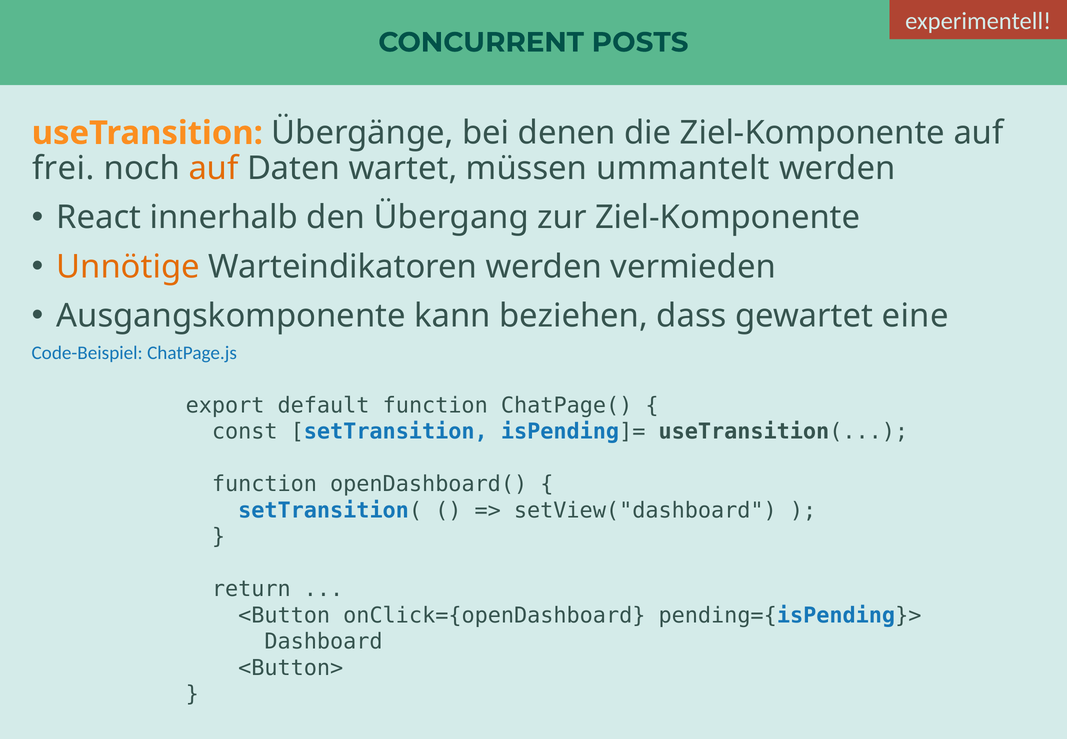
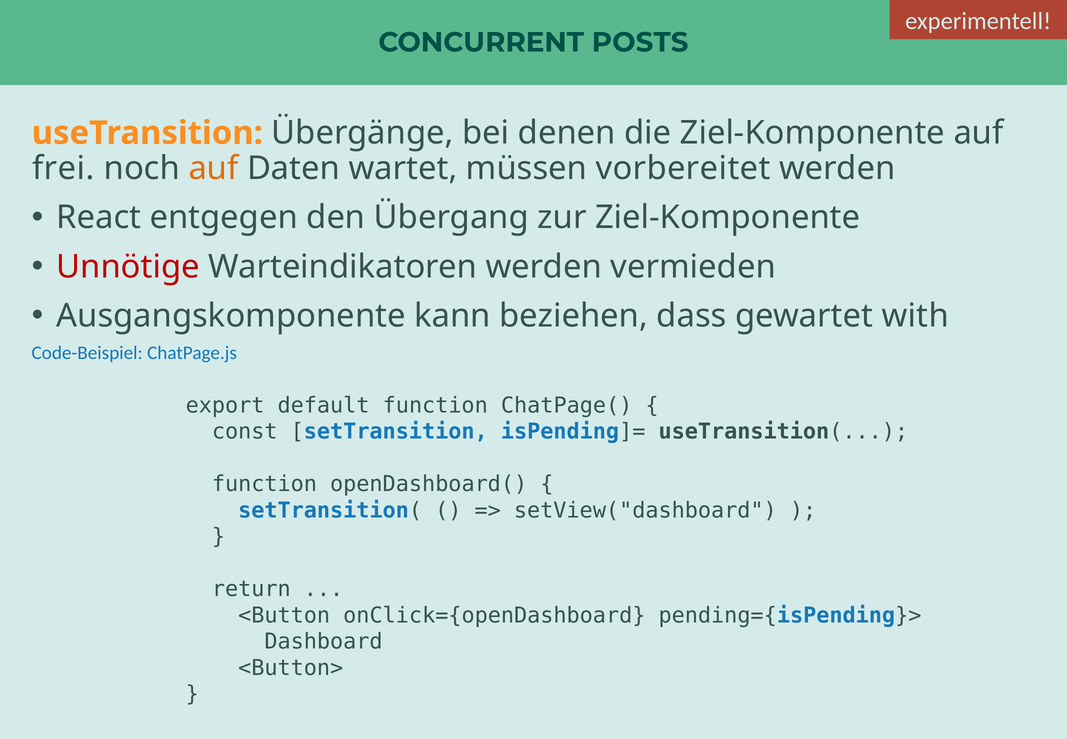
ummantelt: ummantelt -> vorbereitet
innerhalb: innerhalb -> entgegen
Unnötige colour: orange -> red
eine: eine -> with
